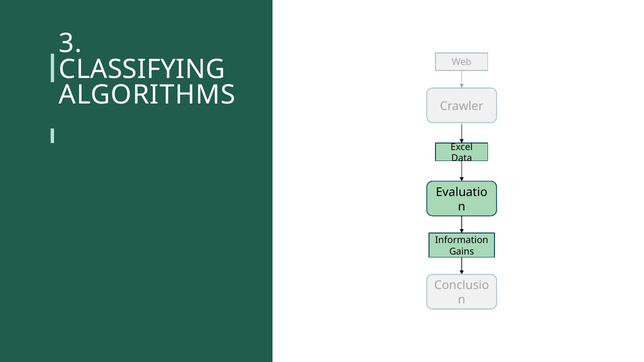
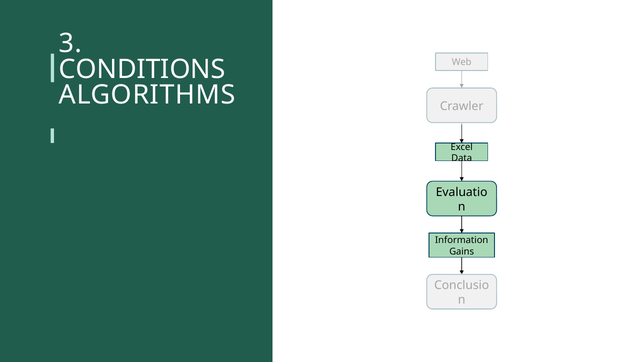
CLASSIFYING: CLASSIFYING -> CONDITIONS
